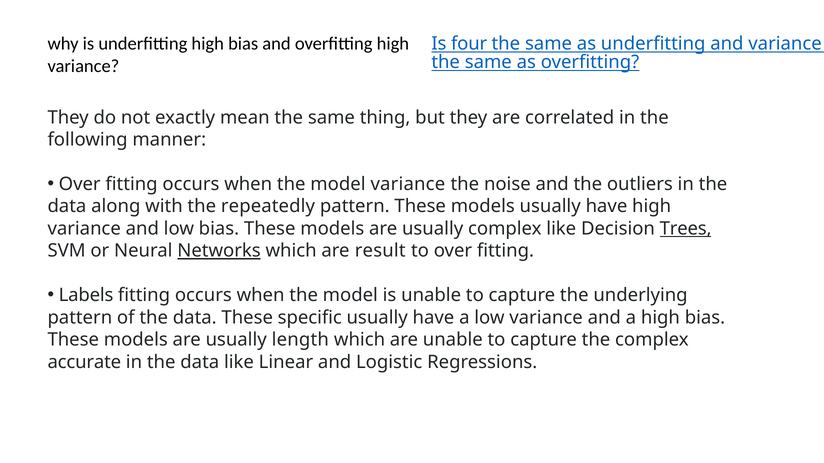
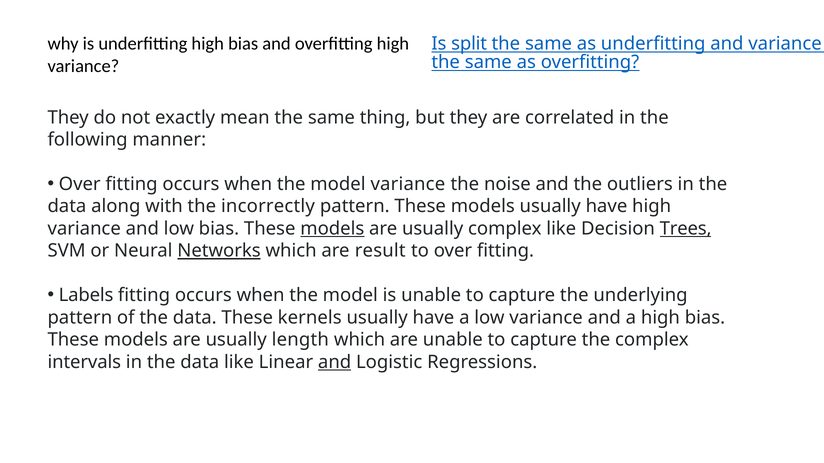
four: four -> split
repeatedly: repeatedly -> incorrectly
models at (332, 229) underline: none -> present
specific: specific -> kernels
accurate: accurate -> intervals
and at (335, 362) underline: none -> present
